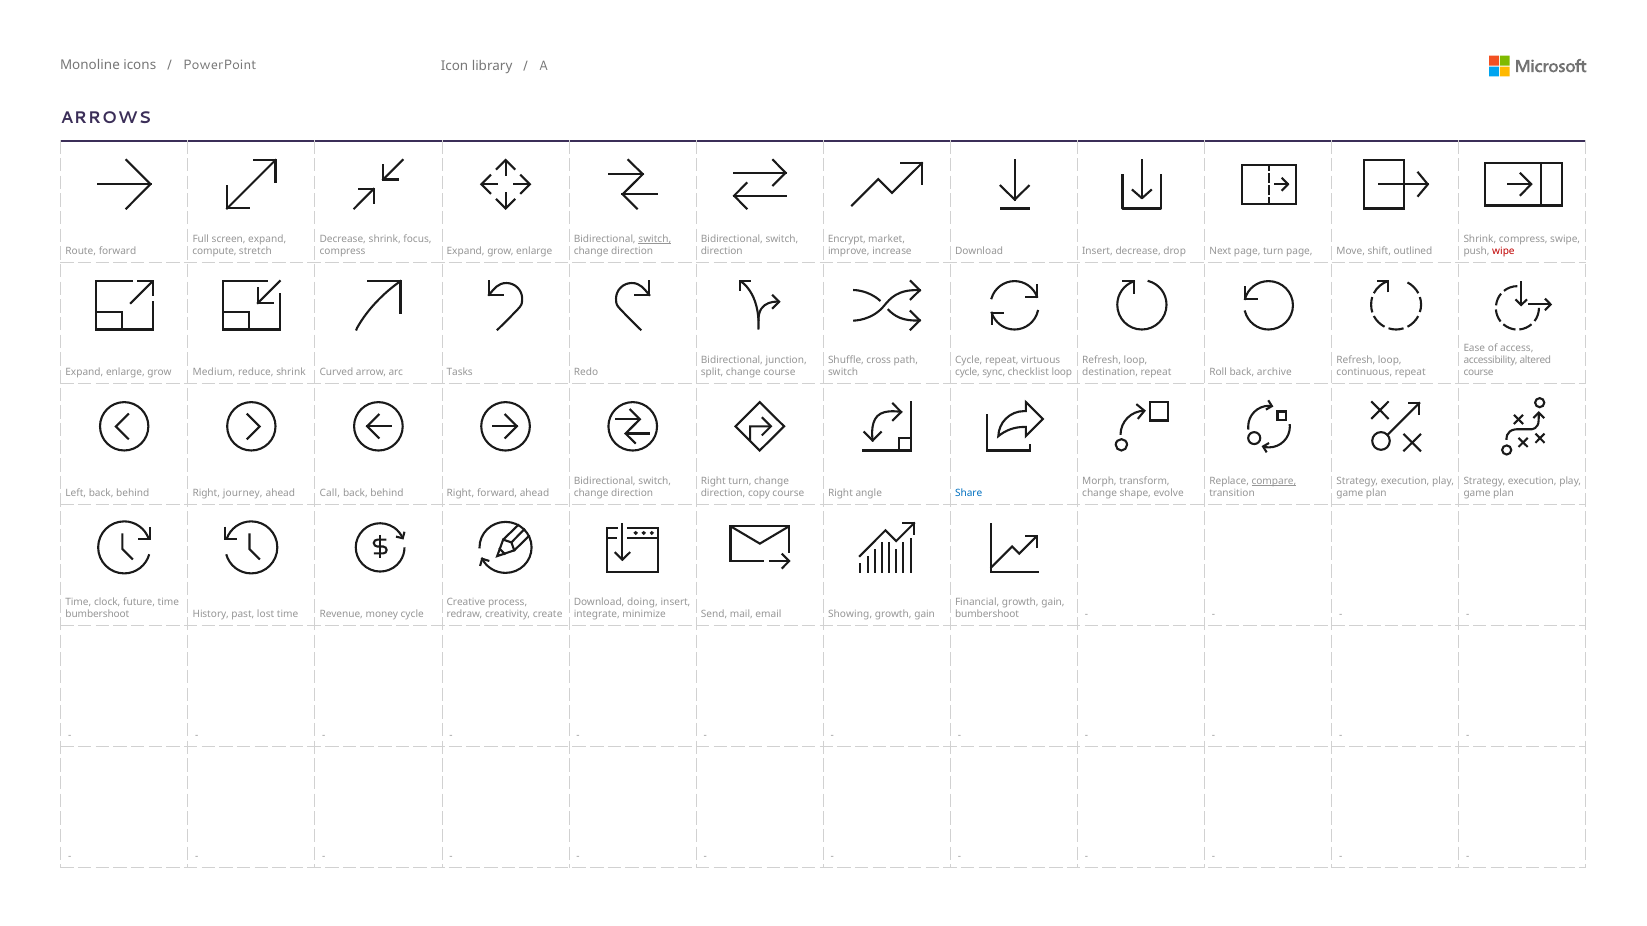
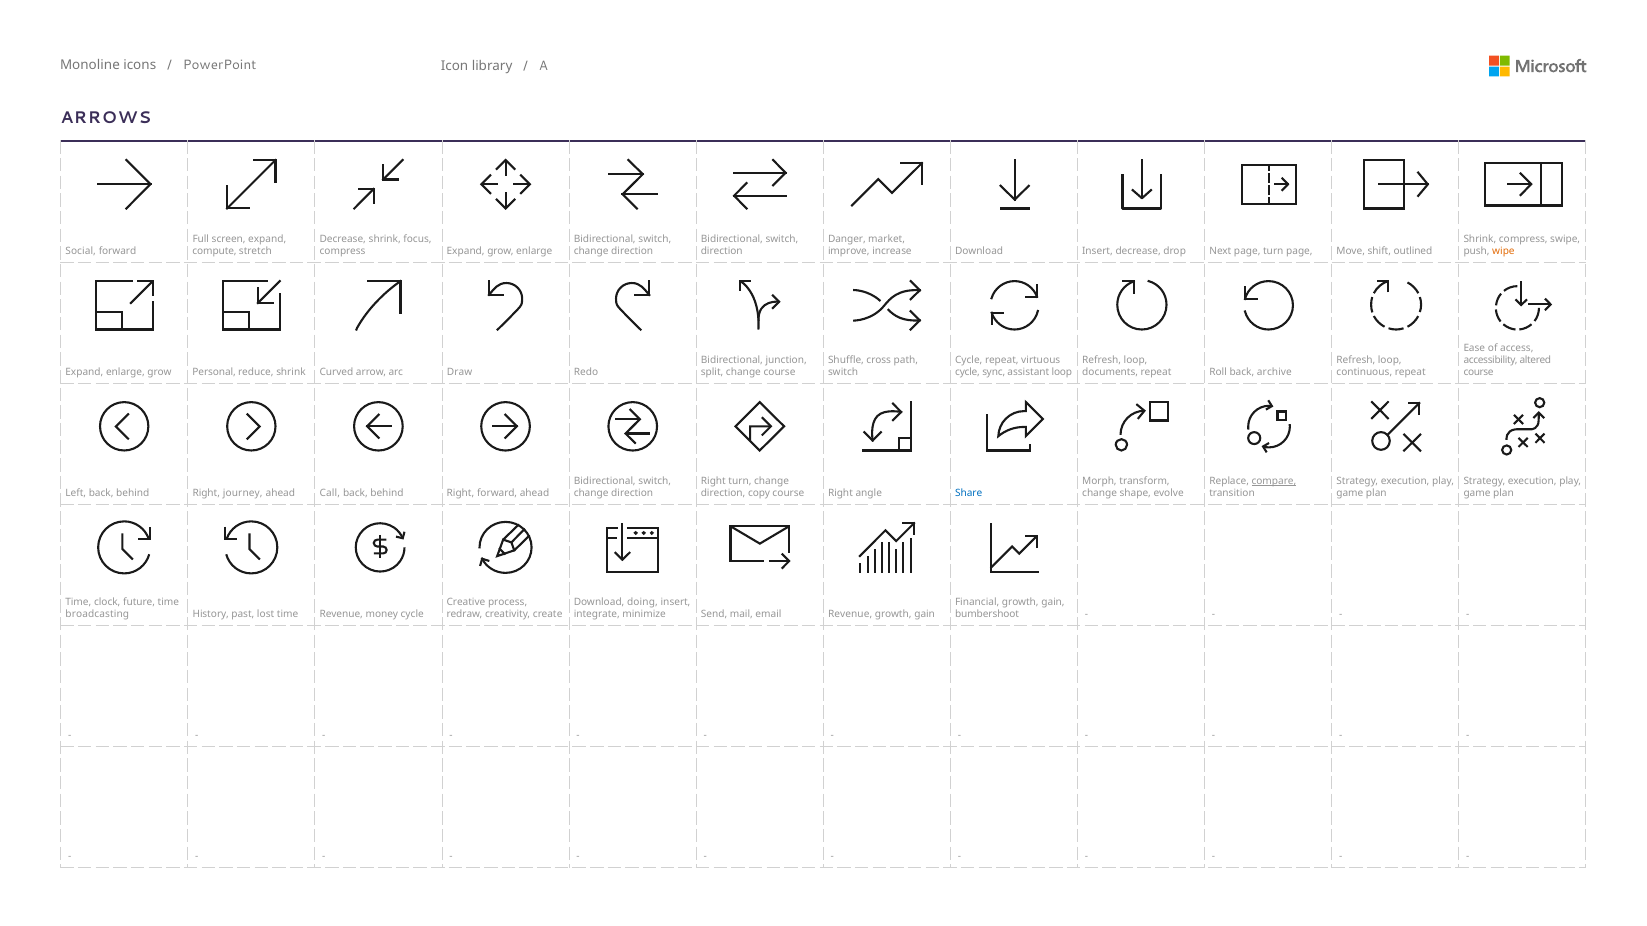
switch at (655, 239) underline: present -> none
Encrypt: Encrypt -> Danger
Route: Route -> Social
wipe colour: red -> orange
Medium: Medium -> Personal
Tasks: Tasks -> Draw
checklist: checklist -> assistant
destination: destination -> documents
bumbershoot at (97, 615): bumbershoot -> broadcasting
email Showing: Showing -> Revenue
